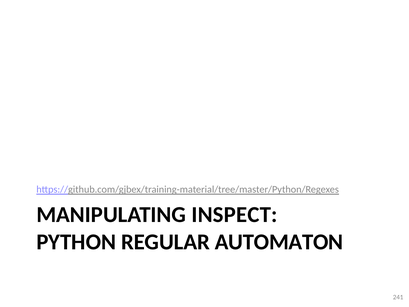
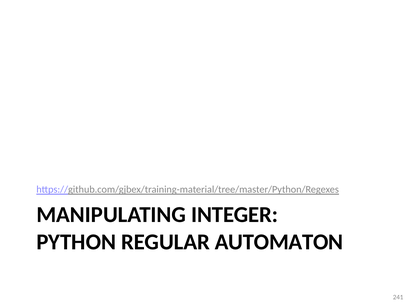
INSPECT: INSPECT -> INTEGER
